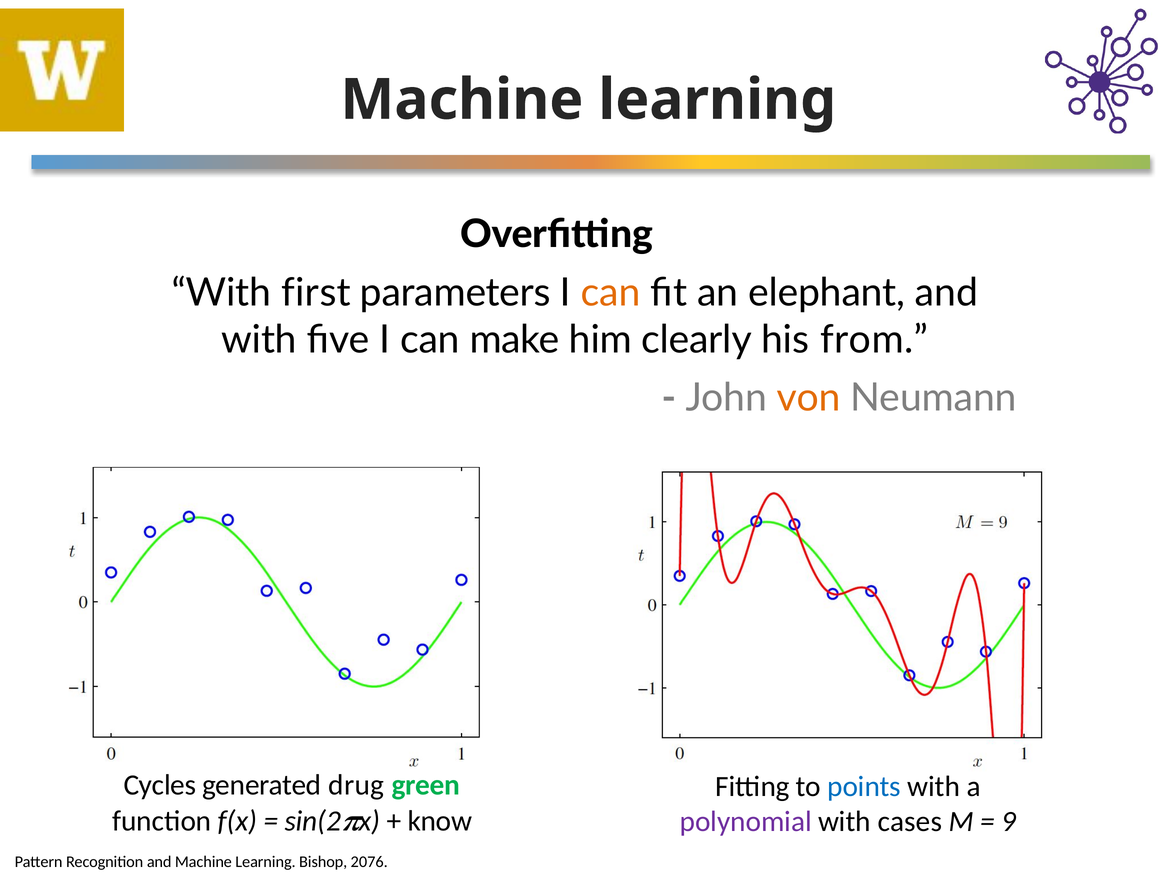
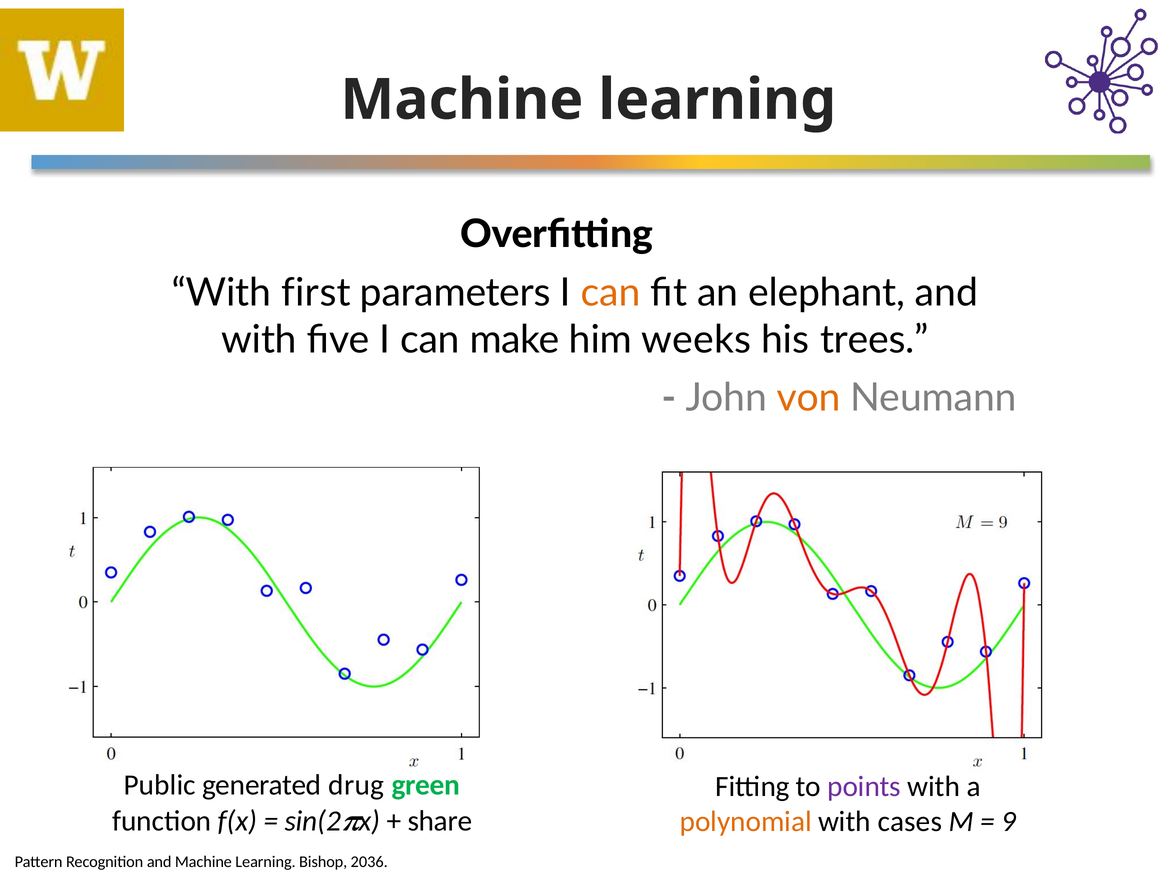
clearly: clearly -> weeks
from: from -> trees
Cycles: Cycles -> Public
points colour: blue -> purple
know: know -> share
polynomial colour: purple -> orange
2076: 2076 -> 2036
